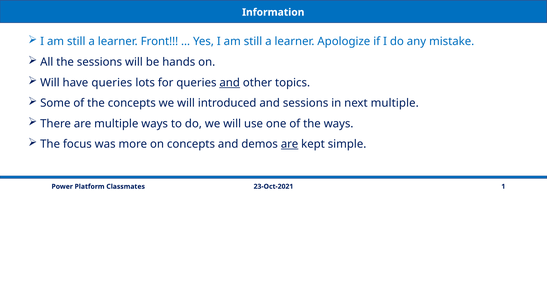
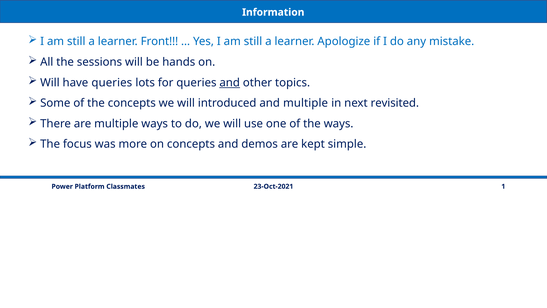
and sessions: sessions -> multiple
next multiple: multiple -> revisited
are at (290, 144) underline: present -> none
